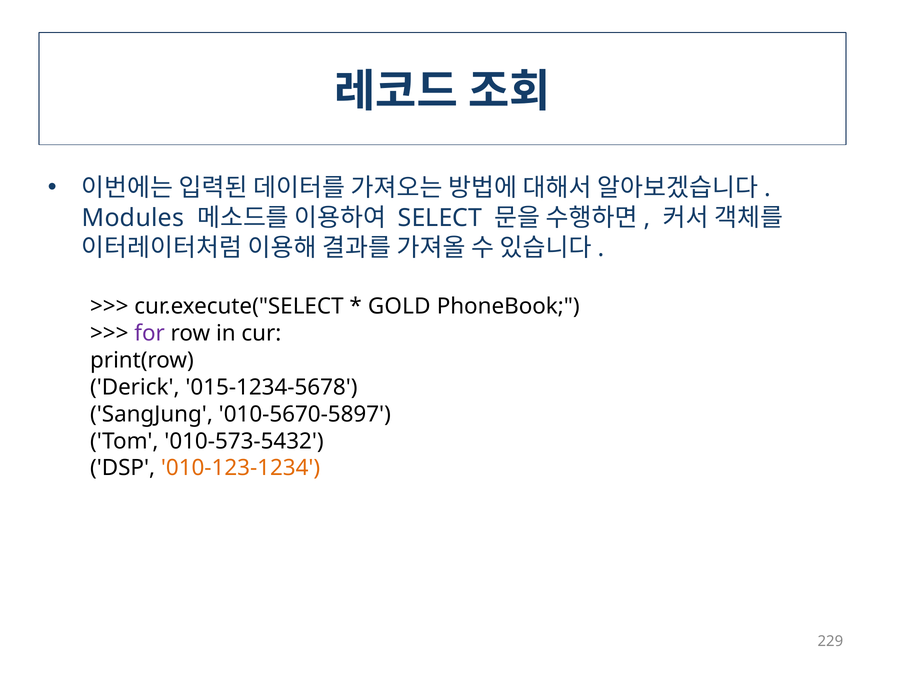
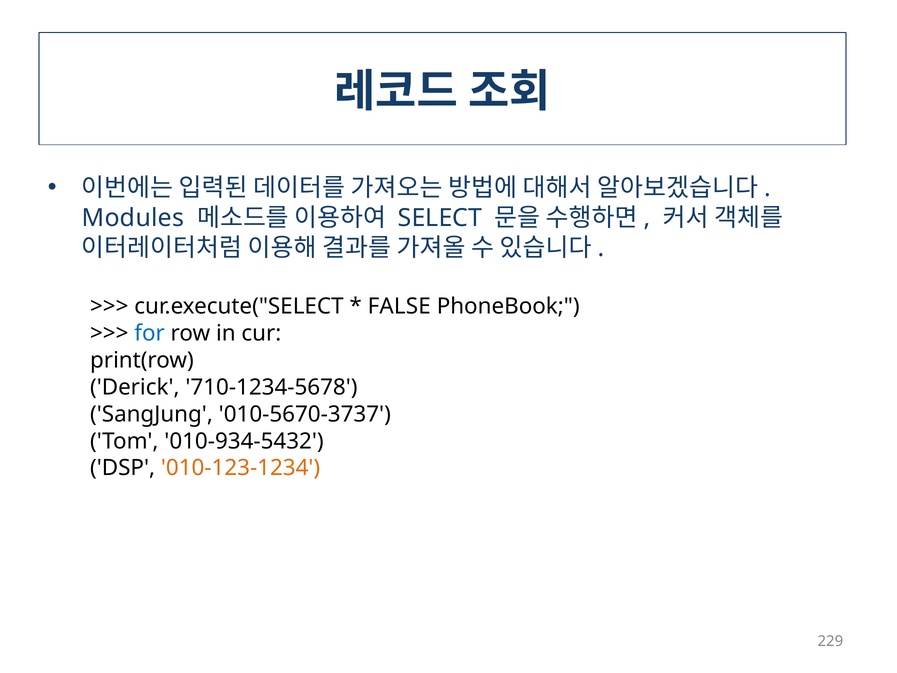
GOLD: GOLD -> FALSE
for colour: purple -> blue
015-1234-5678: 015-1234-5678 -> 710-1234-5678
010-5670-5897: 010-5670-5897 -> 010-5670-3737
010-573-5432: 010-573-5432 -> 010-934-5432
